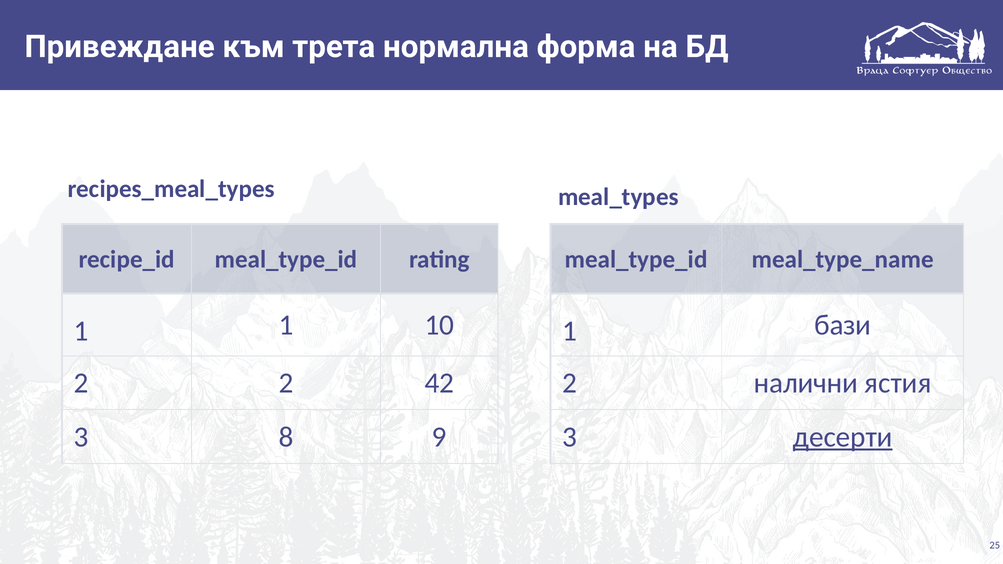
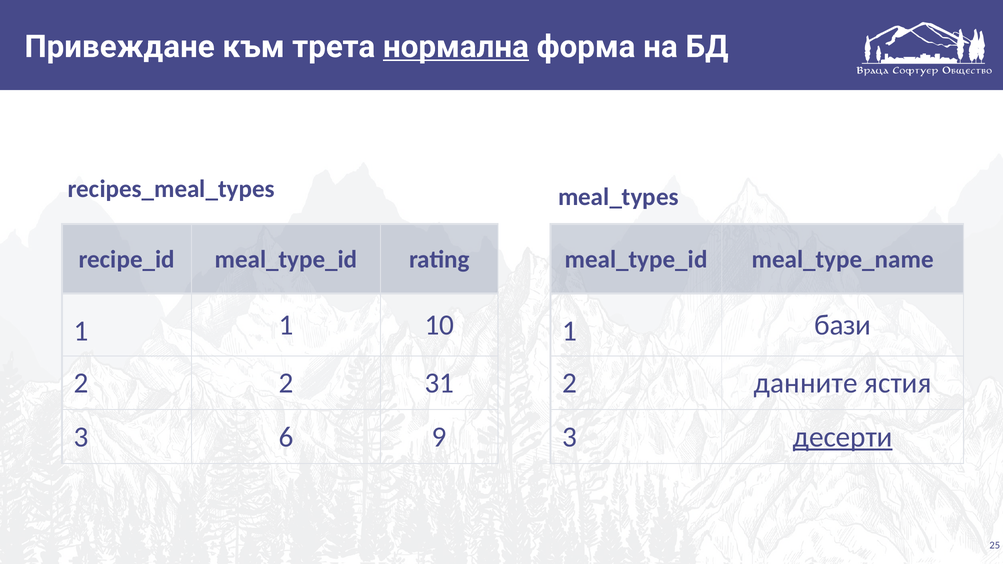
нормална underline: none -> present
42: 42 -> 31
налични: налични -> данните
8: 8 -> 6
